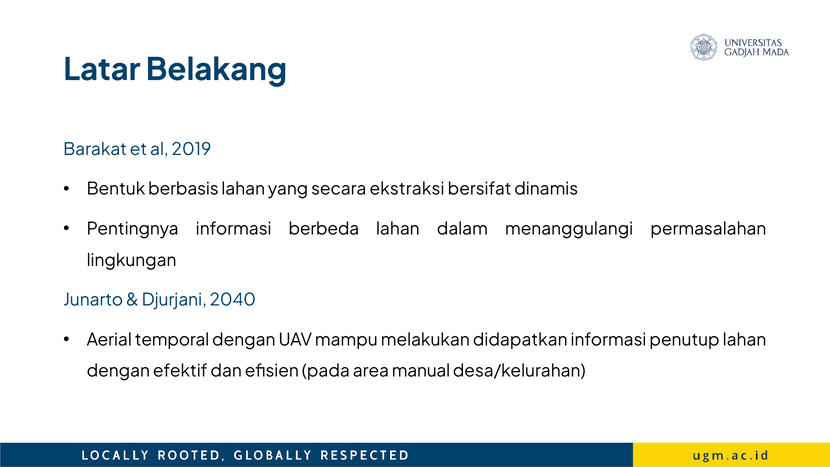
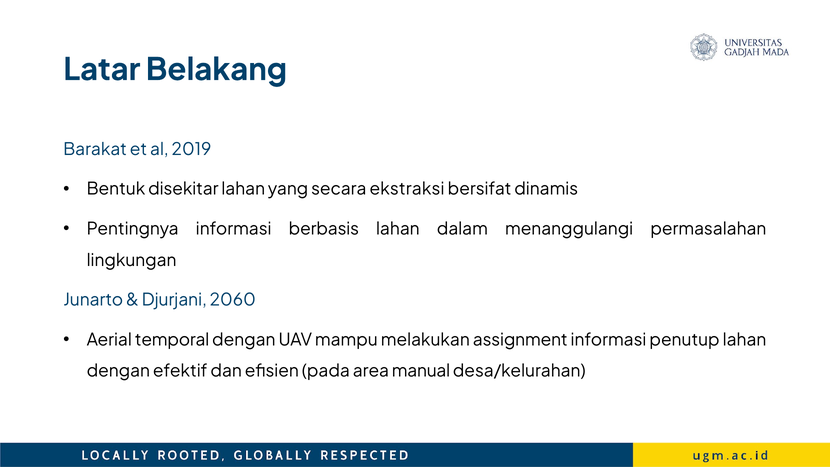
berbasis: berbasis -> disekitar
berbeda: berbeda -> berbasis
2040: 2040 -> 2060
didapatkan: didapatkan -> assignment
